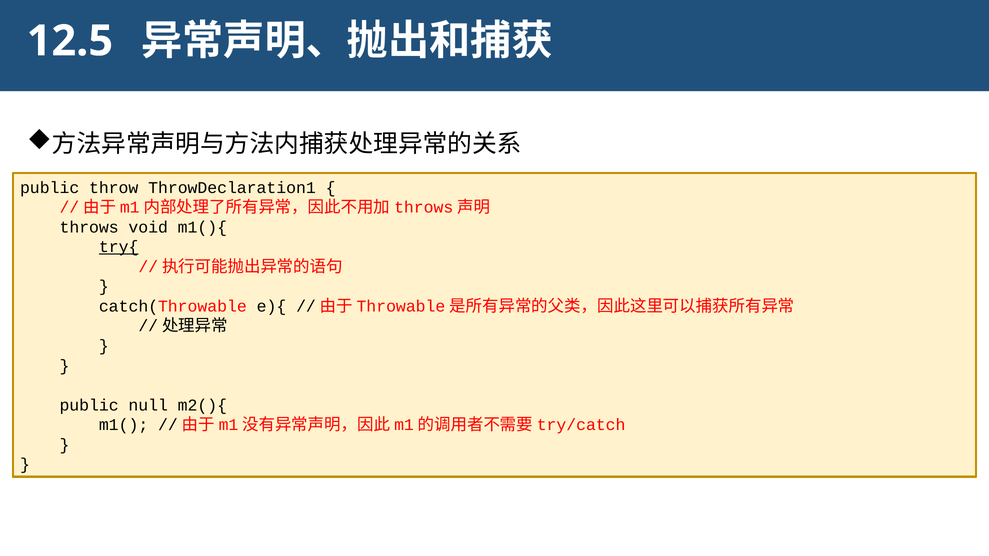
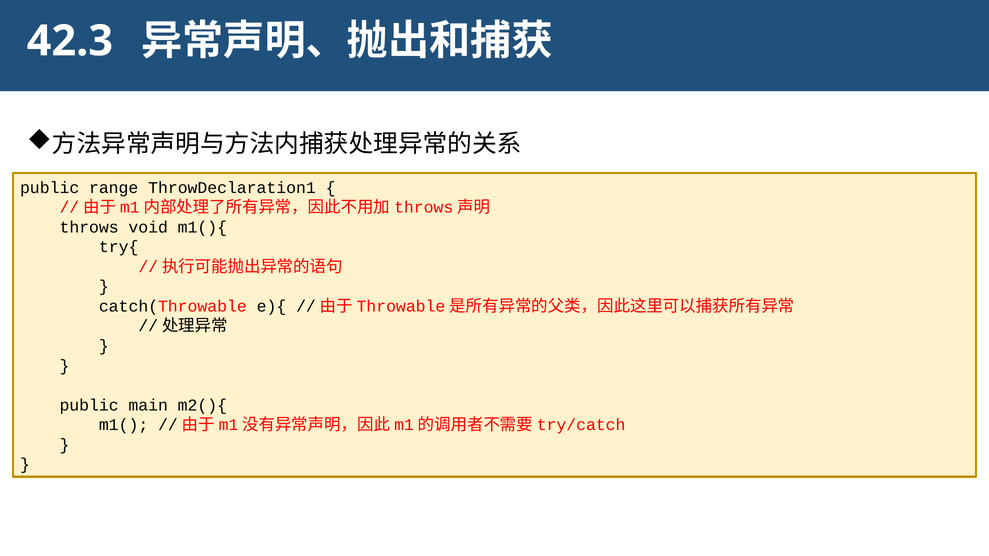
12.5: 12.5 -> 42.3
throw: throw -> range
try{ underline: present -> none
null: null -> main
